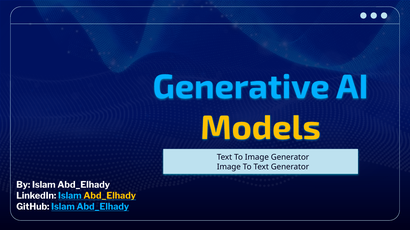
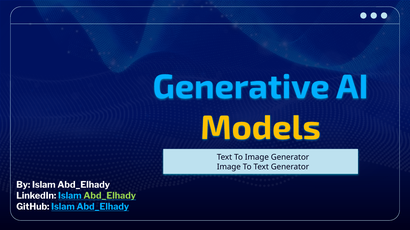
Abd_Elhady at (110, 196) colour: yellow -> light green
